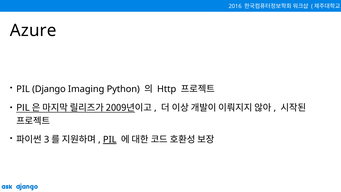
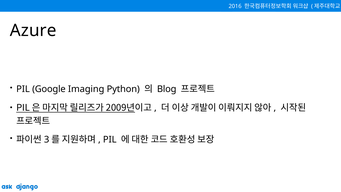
Django: Django -> Google
Http: Http -> Blog
PIL at (110, 140) underline: present -> none
